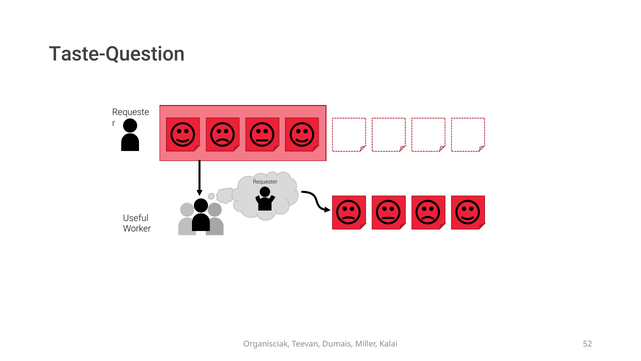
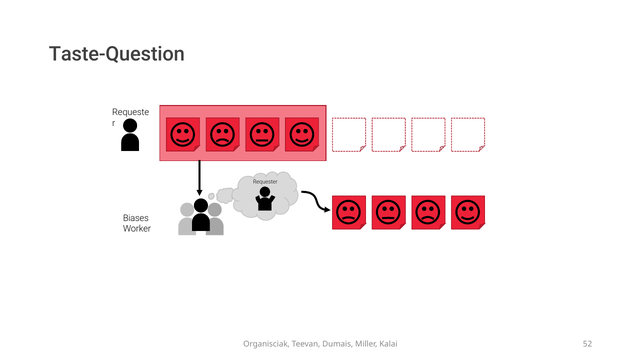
Useful: Useful -> Biases
